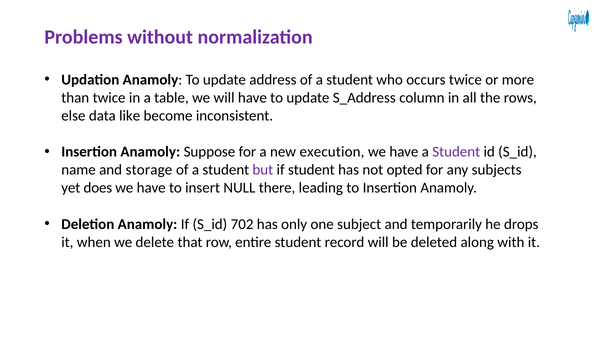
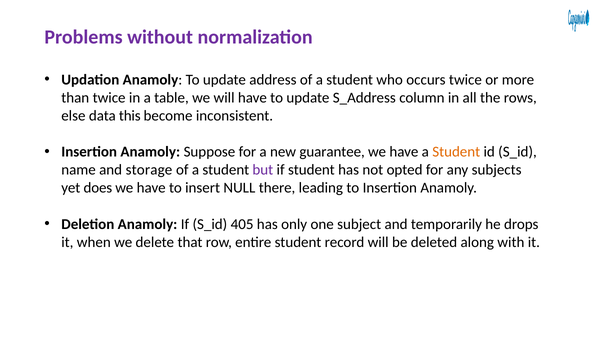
like: like -> this
execution: execution -> guarantee
Student at (456, 152) colour: purple -> orange
702: 702 -> 405
